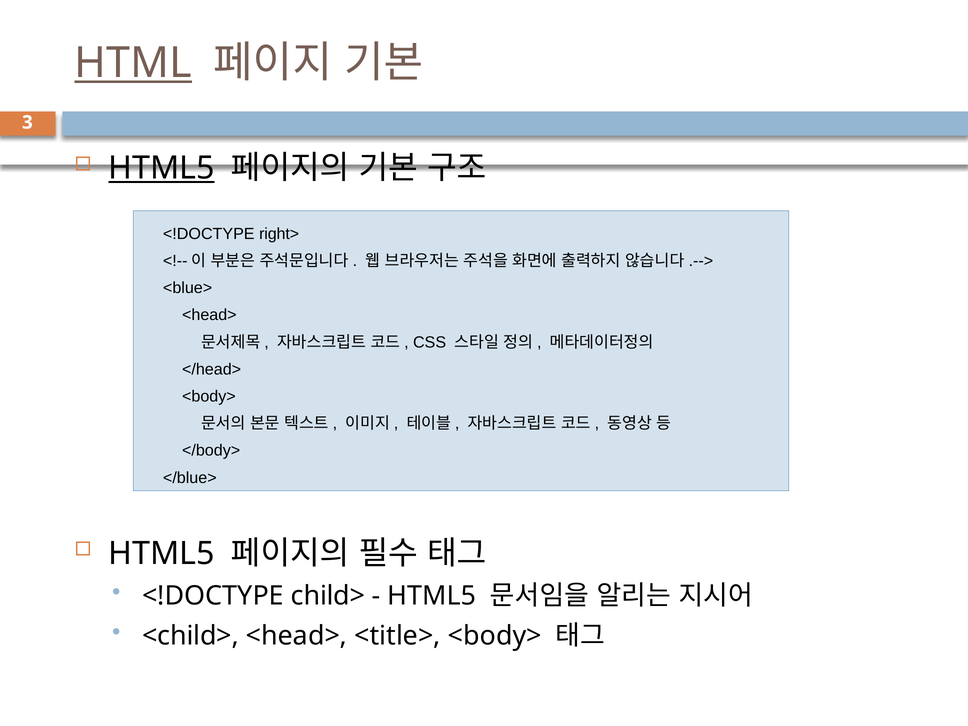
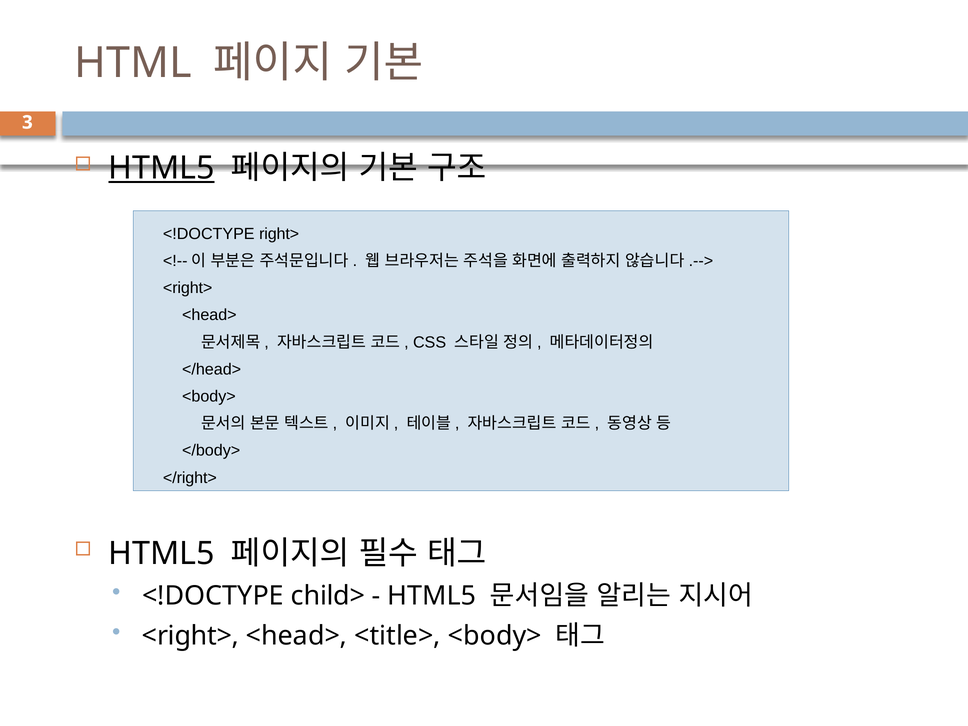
HTML underline: present -> none
<blue> at (188, 288): <blue> -> <right>
</blue>: </blue> -> </right>
<child> at (190, 636): <child> -> <right>
